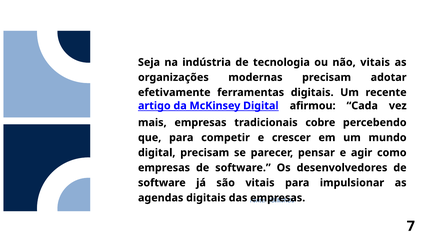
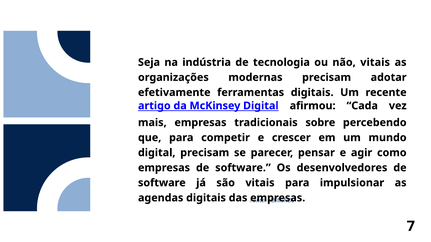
cobre: cobre -> sobre
